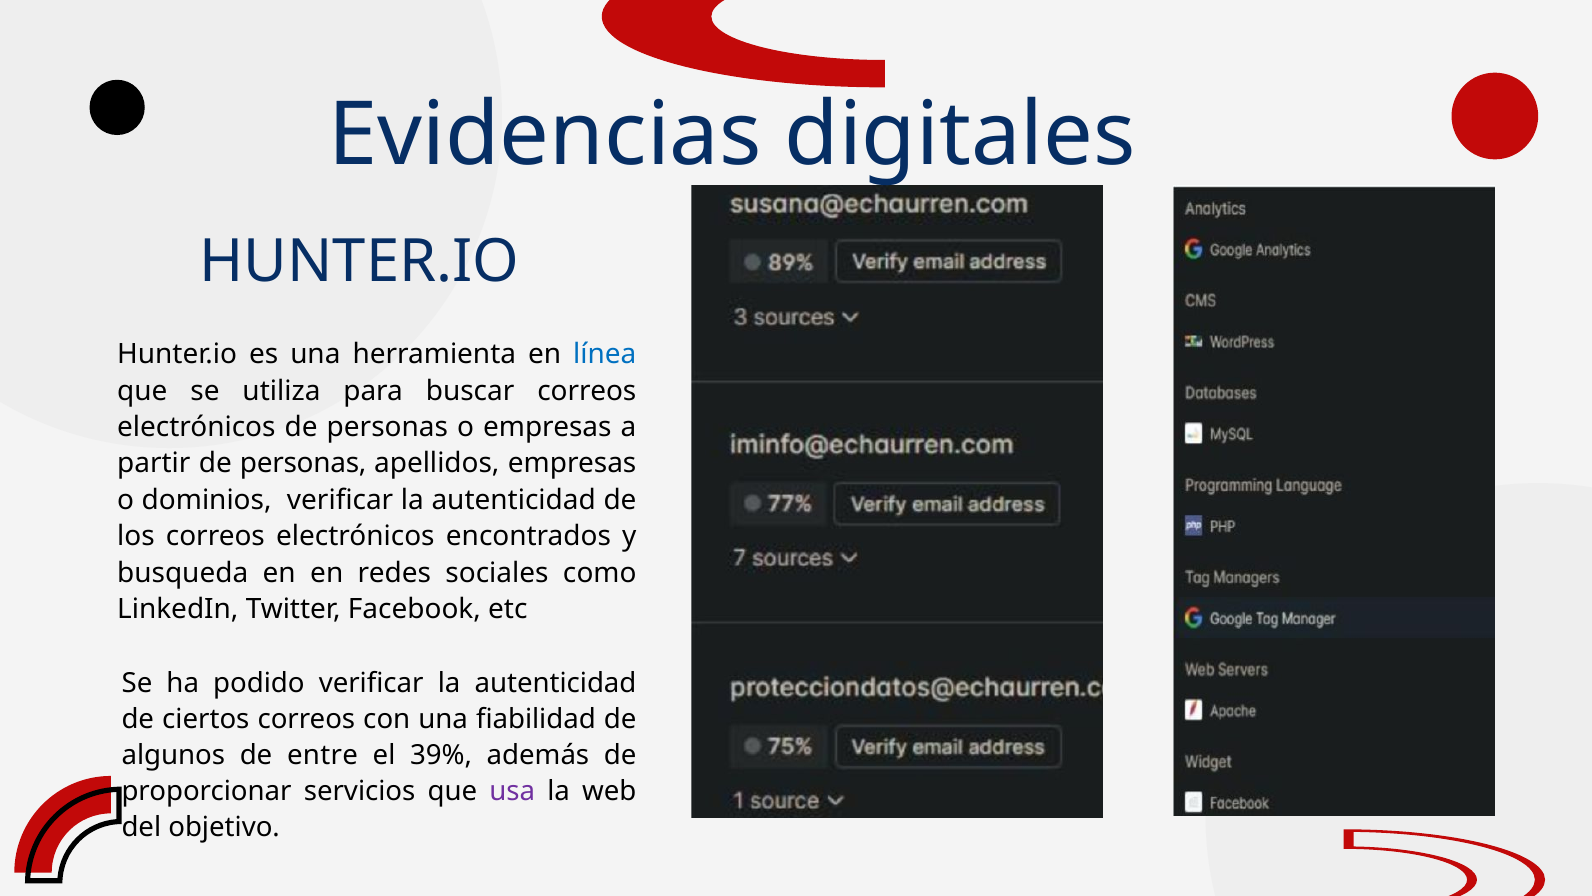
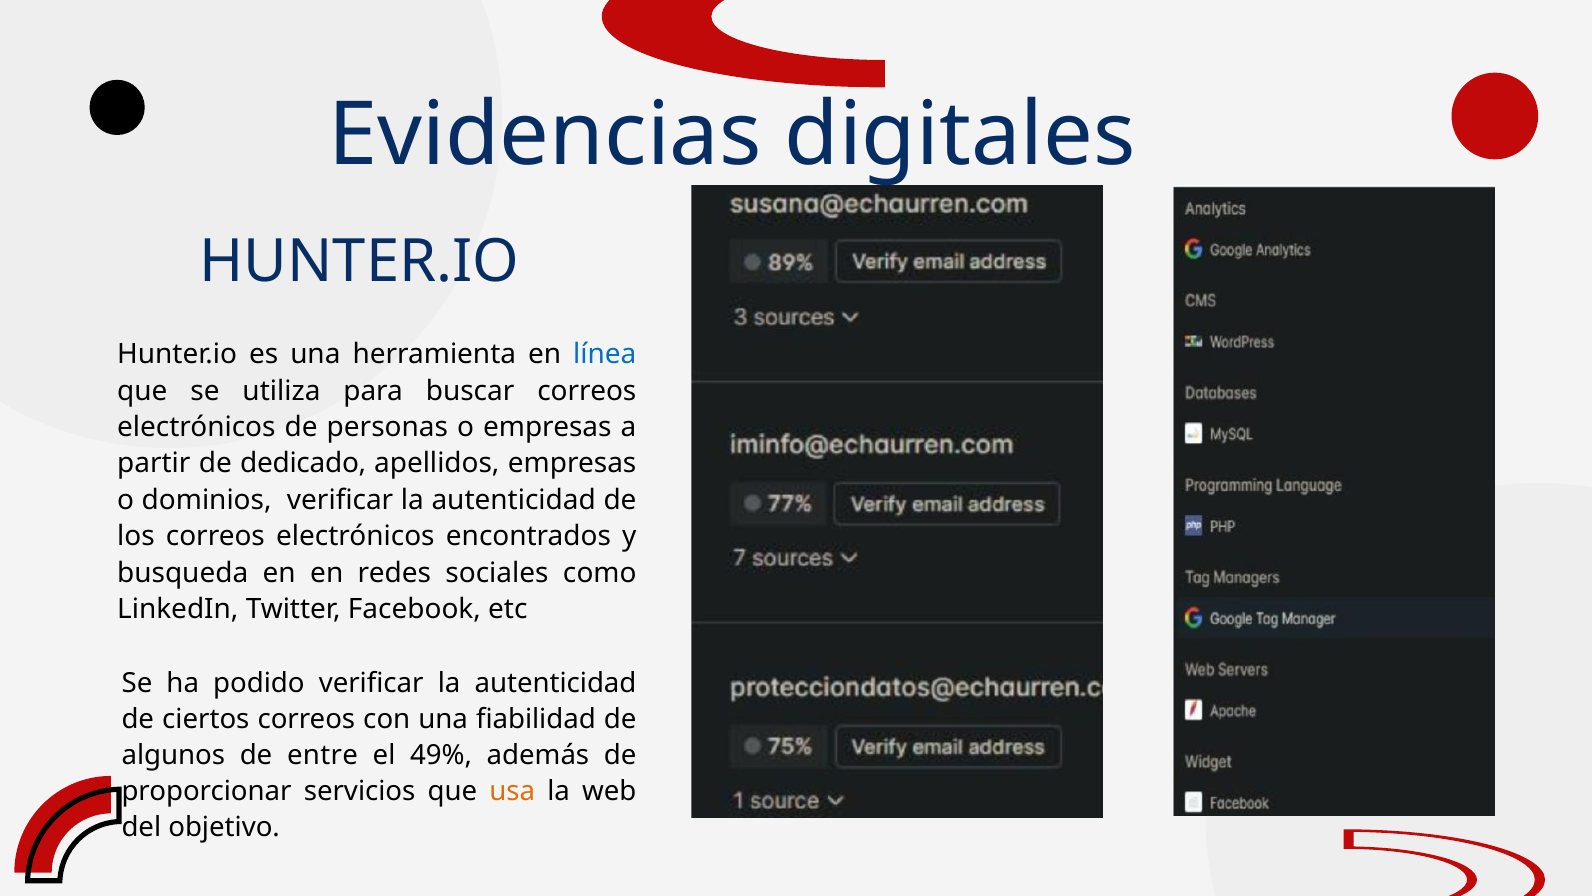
partir de personas: personas -> dedicado
39%: 39% -> 49%
usa colour: purple -> orange
